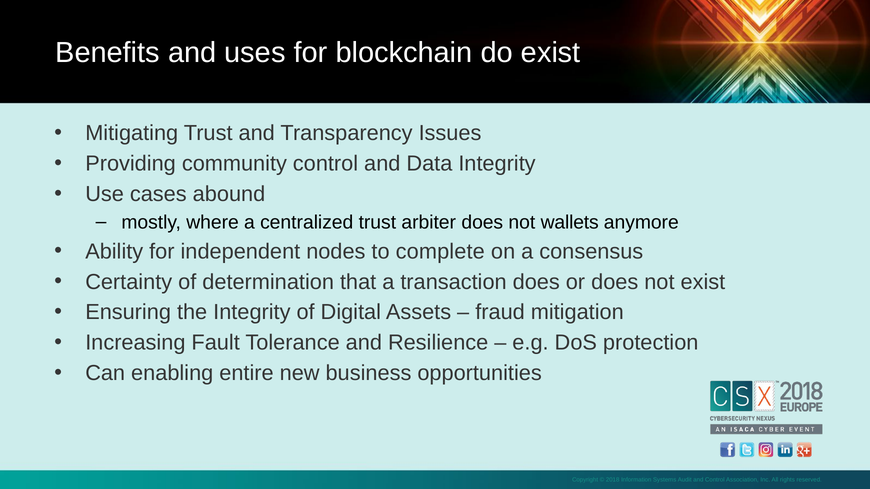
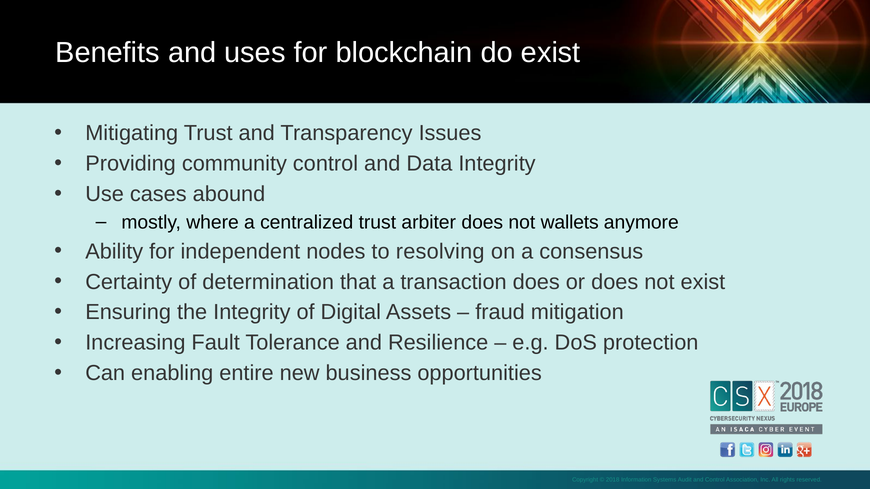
complete: complete -> resolving
